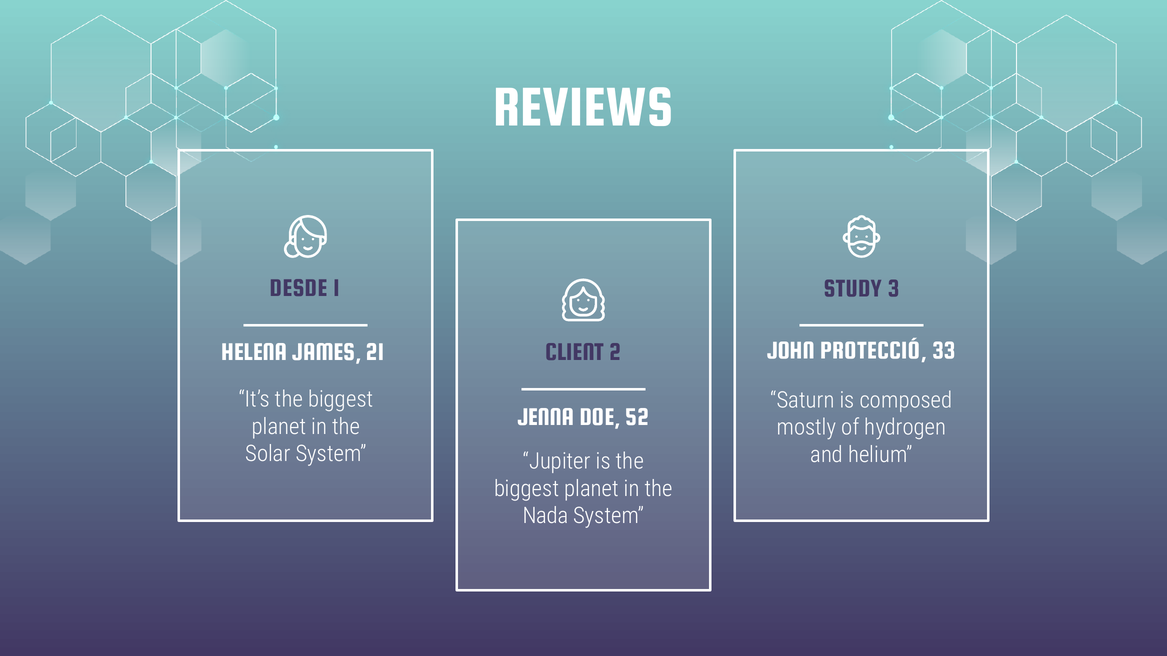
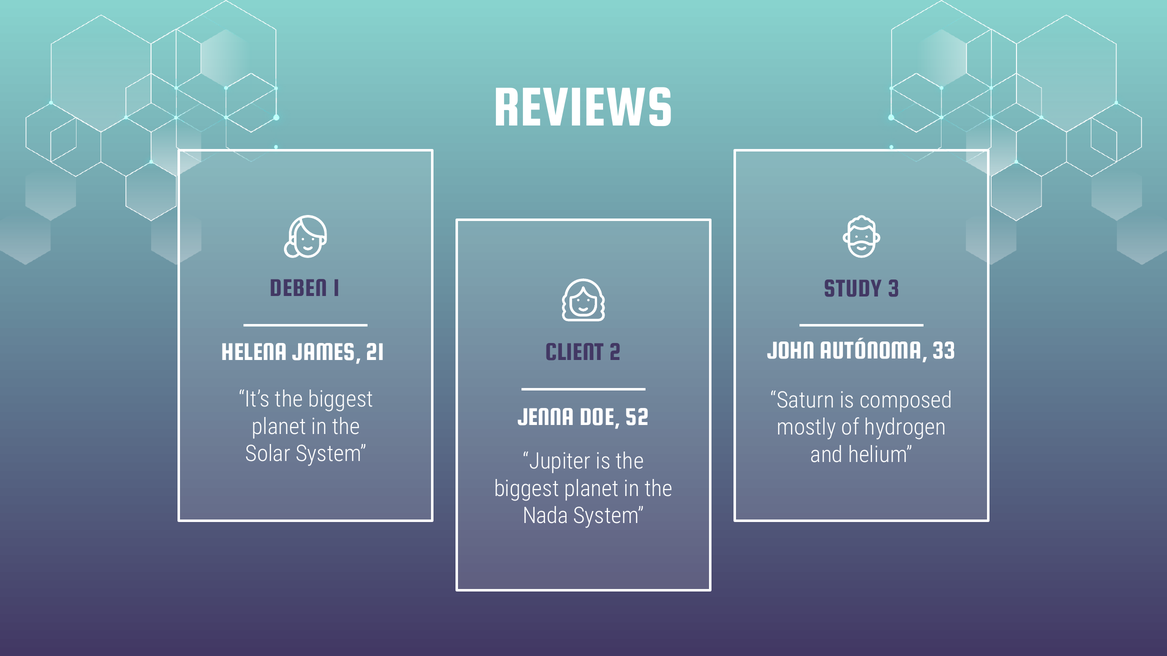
DESDE: DESDE -> DEBEN
PROTECCIÓ: PROTECCIÓ -> AUTÓNOMA
